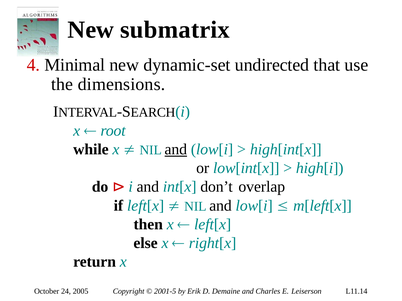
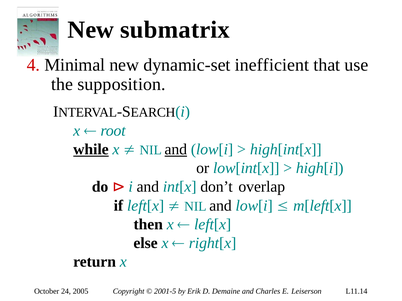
undirected: undirected -> inefficient
dimensions: dimensions -> supposition
while underline: none -> present
